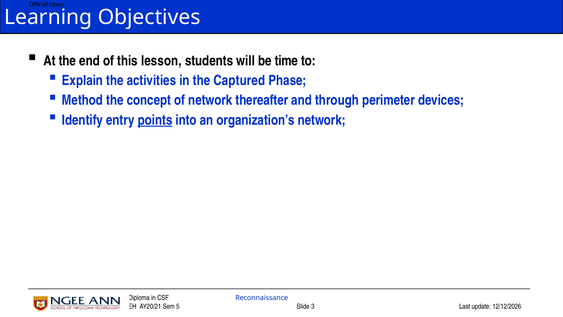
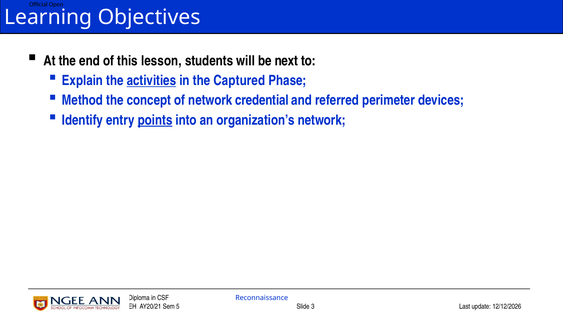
time: time -> next
activities underline: none -> present
thereafter: thereafter -> credential
through: through -> referred
